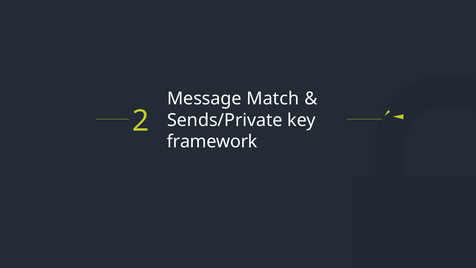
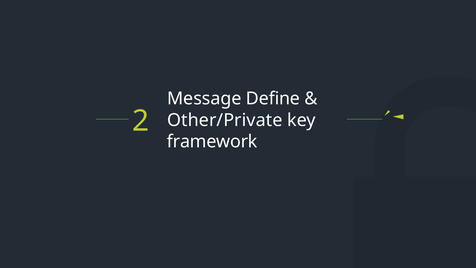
Match: Match -> Define
Sends/Private: Sends/Private -> Other/Private
